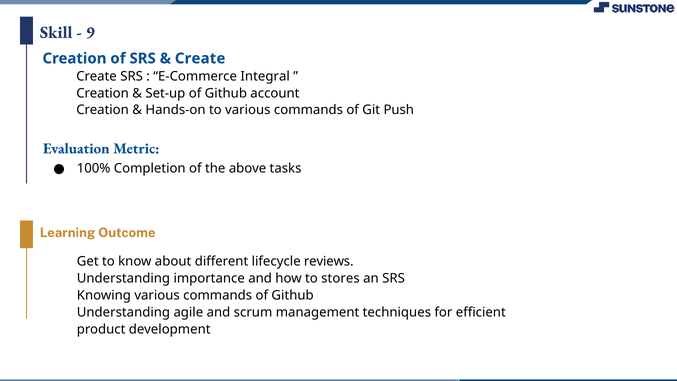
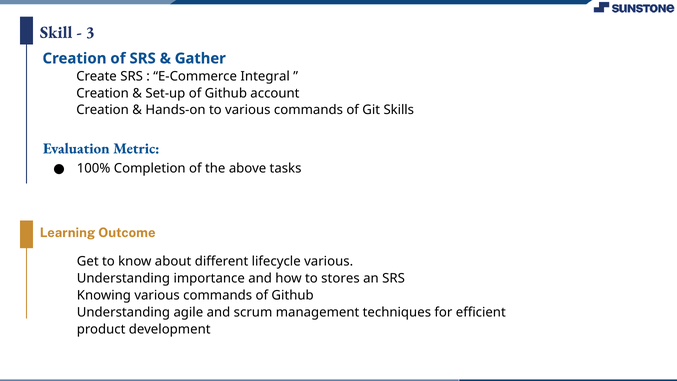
9: 9 -> 3
Create at (200, 58): Create -> Gather
Push: Push -> Skills
lifecycle reviews: reviews -> various
